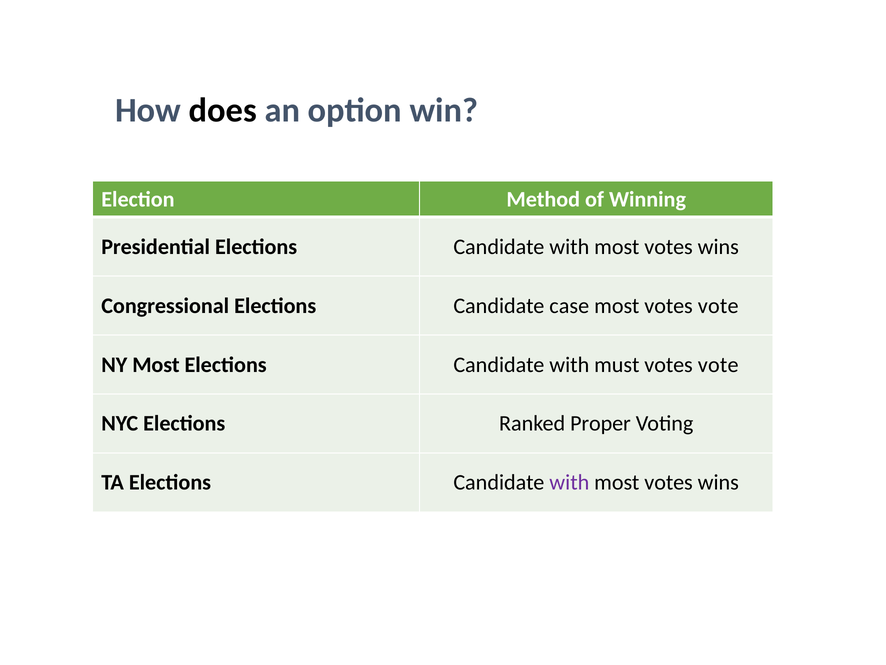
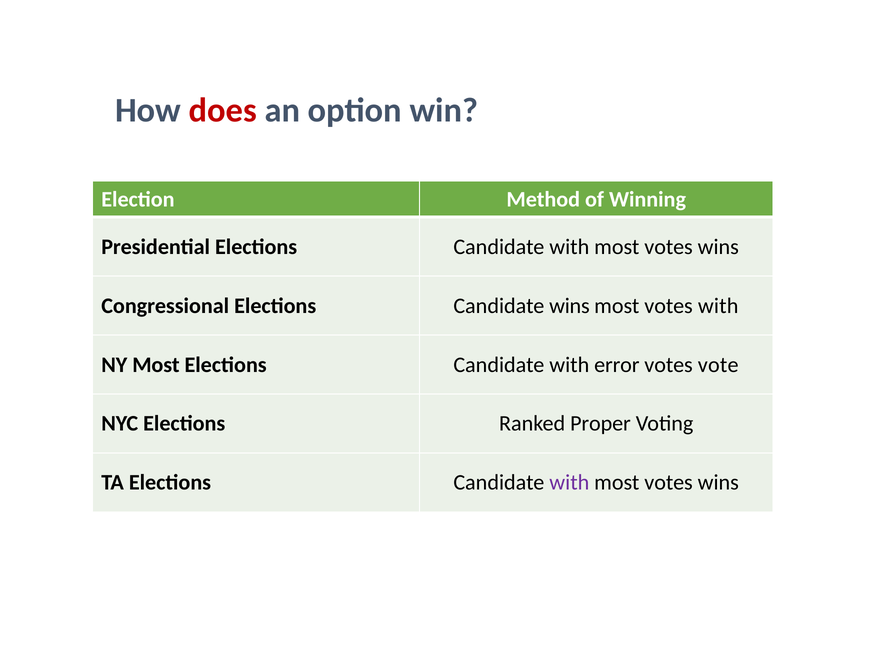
does colour: black -> red
Candidate case: case -> wins
most votes vote: vote -> with
must: must -> error
